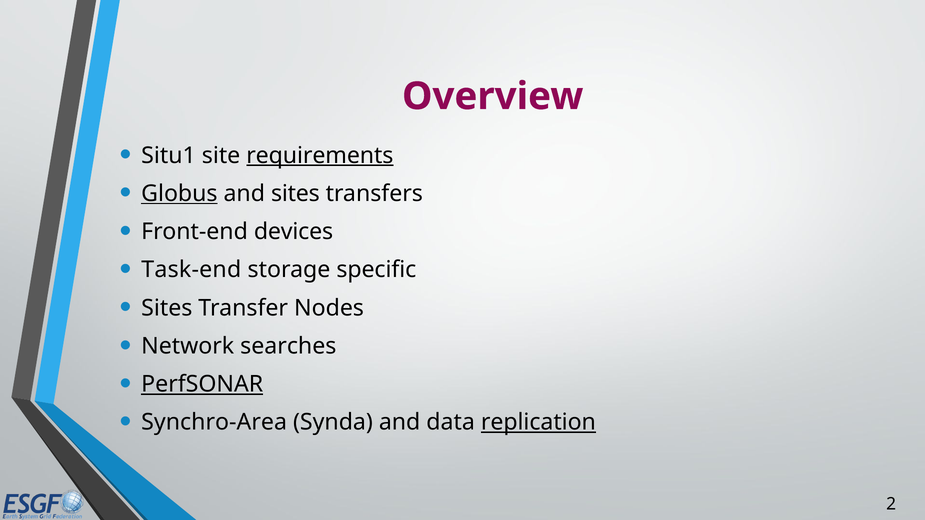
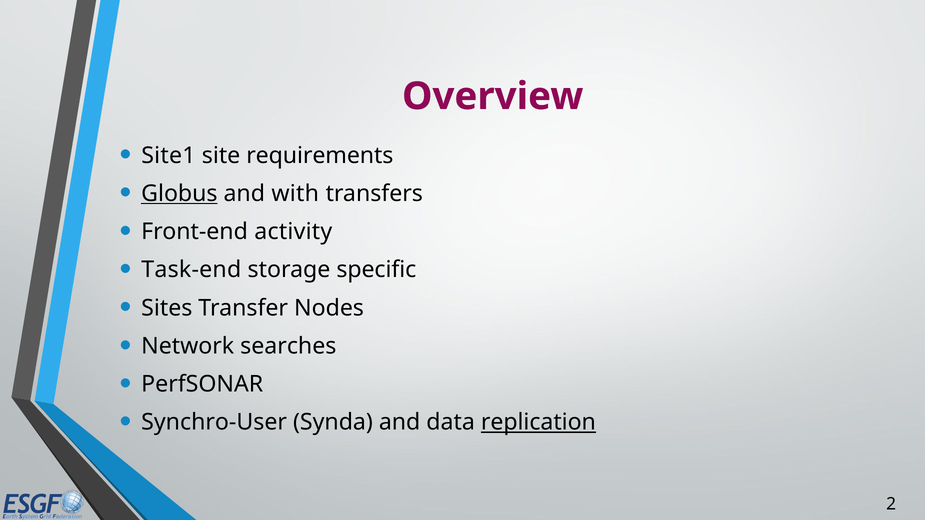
Situ1: Situ1 -> Site1
requirements underline: present -> none
and sites: sites -> with
devices: devices -> activity
PerfSONAR underline: present -> none
Synchro-Area: Synchro-Area -> Synchro-User
